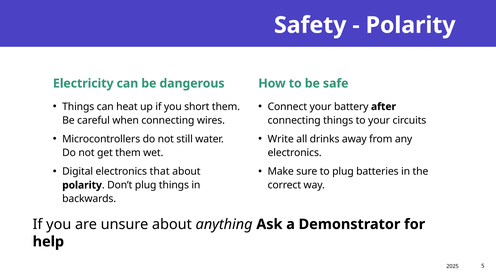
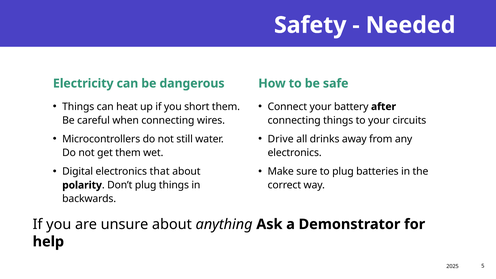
Polarity at (411, 25): Polarity -> Needed
Write: Write -> Drive
